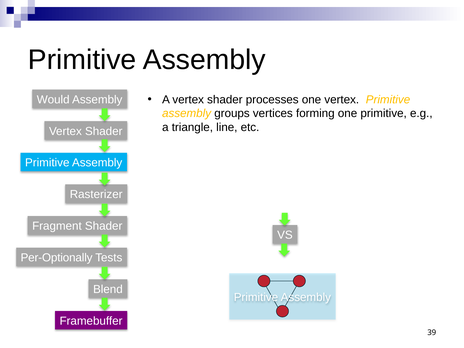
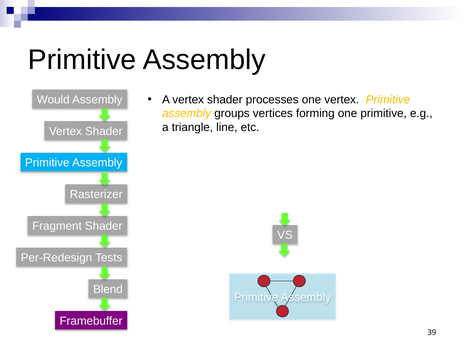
Per-Optionally: Per-Optionally -> Per-Redesign
